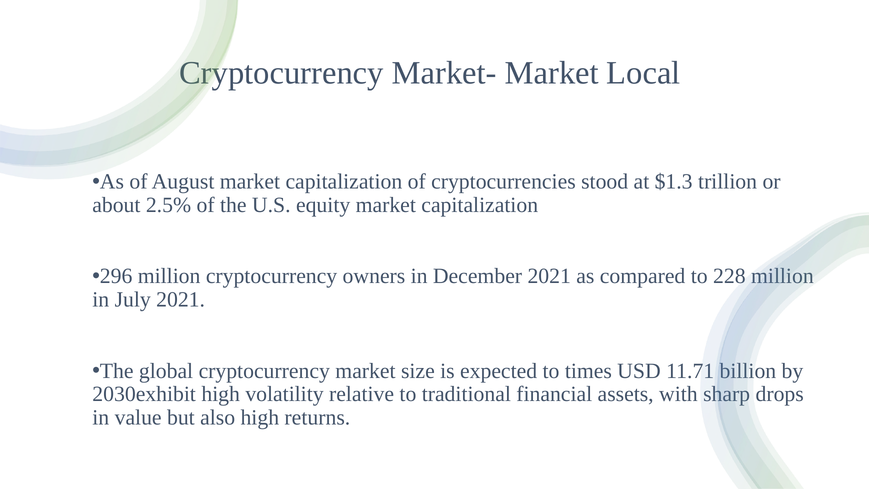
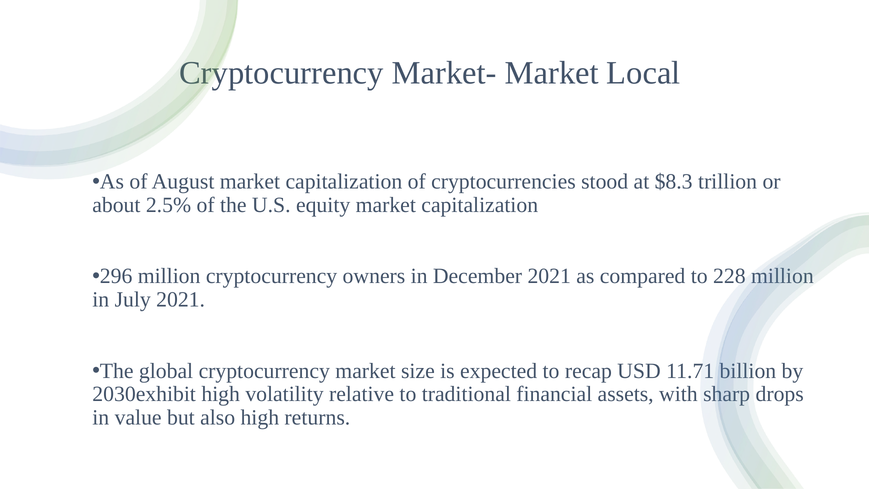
$1.3: $1.3 -> $8.3
times: times -> recap
